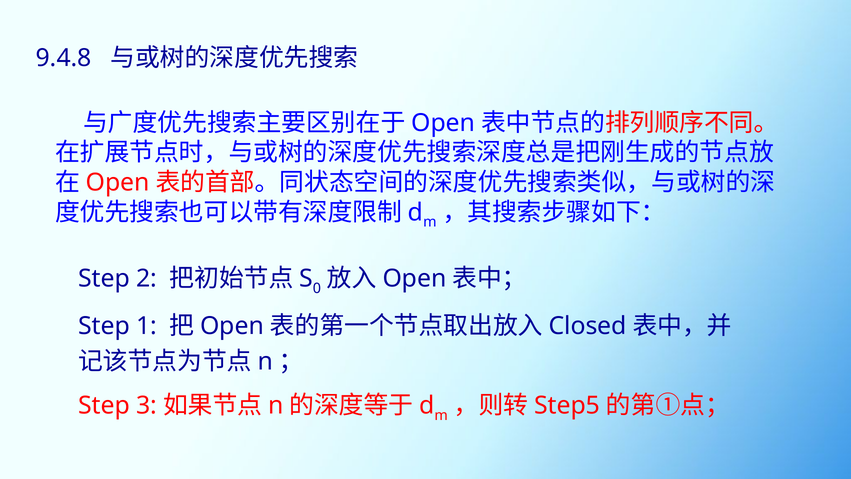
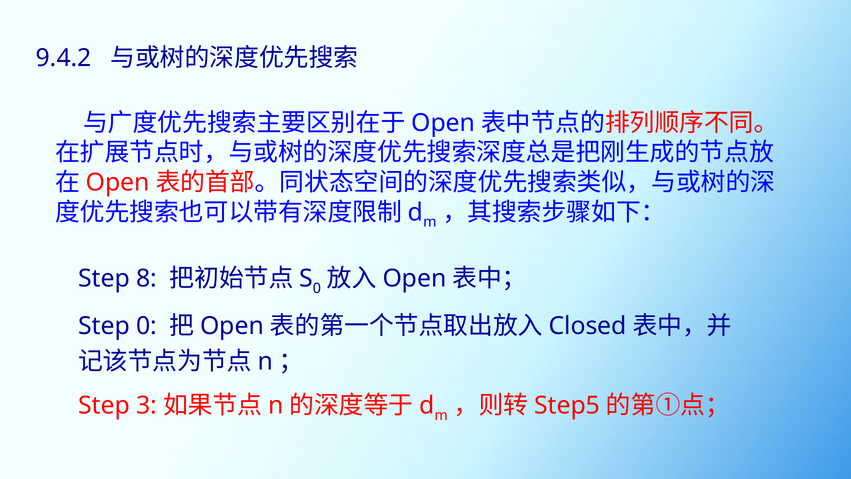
9.4.8: 9.4.8 -> 9.4.2
2: 2 -> 8
Step 1: 1 -> 0
